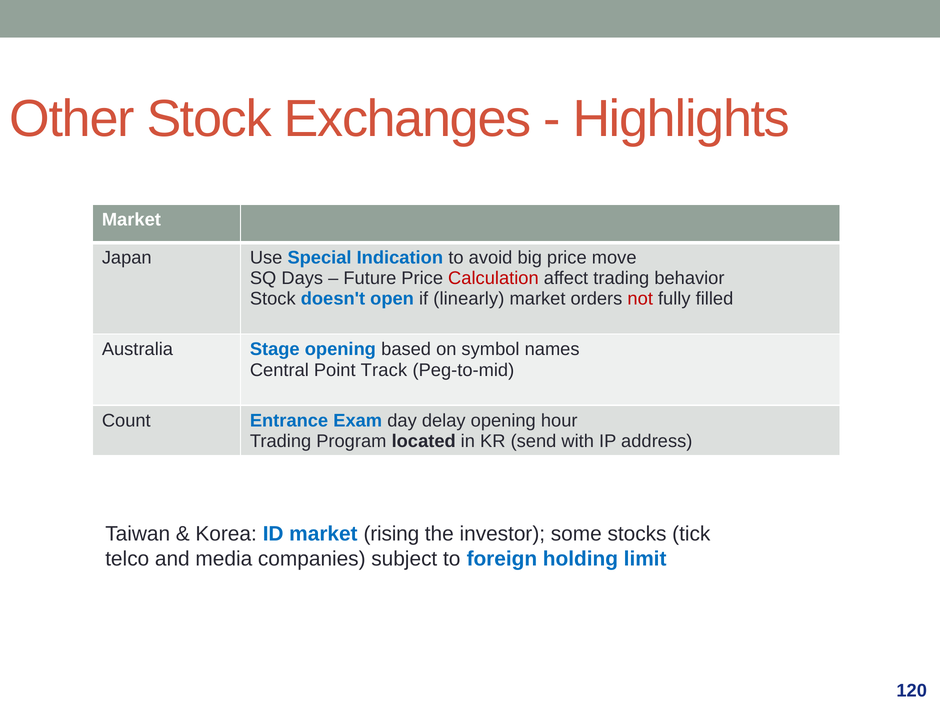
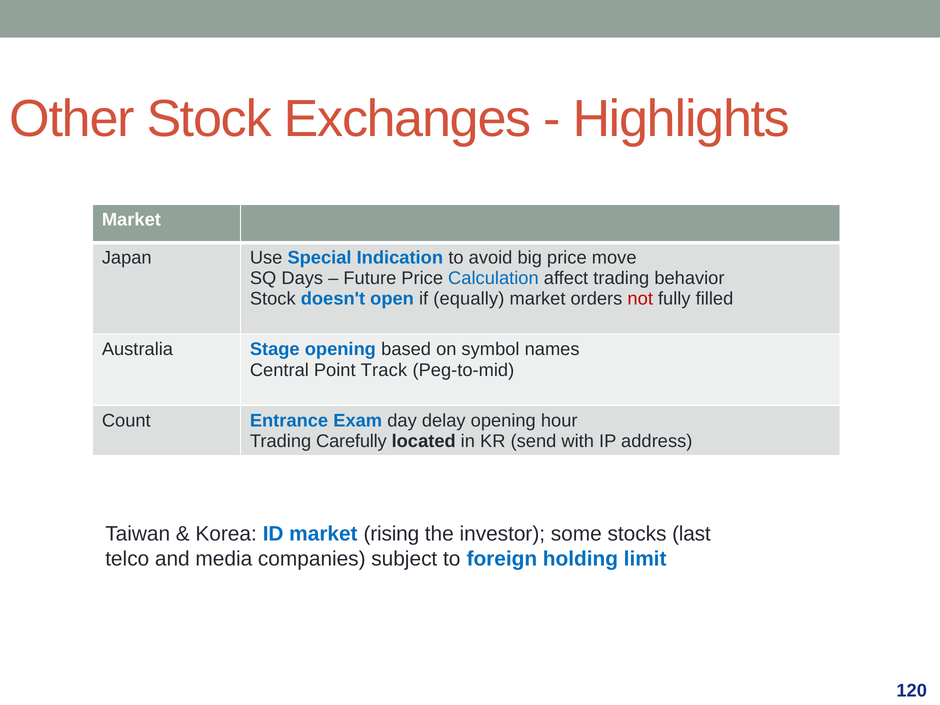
Calculation colour: red -> blue
linearly: linearly -> equally
Program: Program -> Carefully
tick: tick -> last
